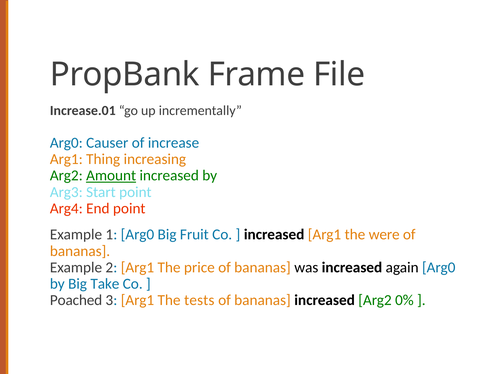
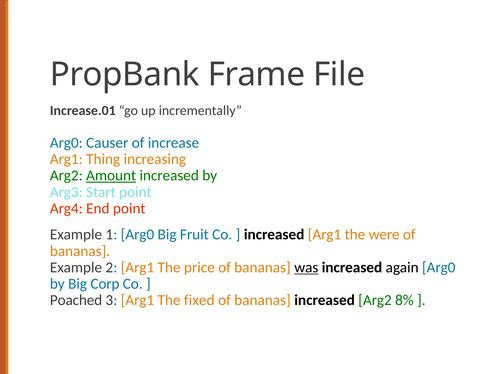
was underline: none -> present
Take: Take -> Corp
tests: tests -> fixed
0%: 0% -> 8%
